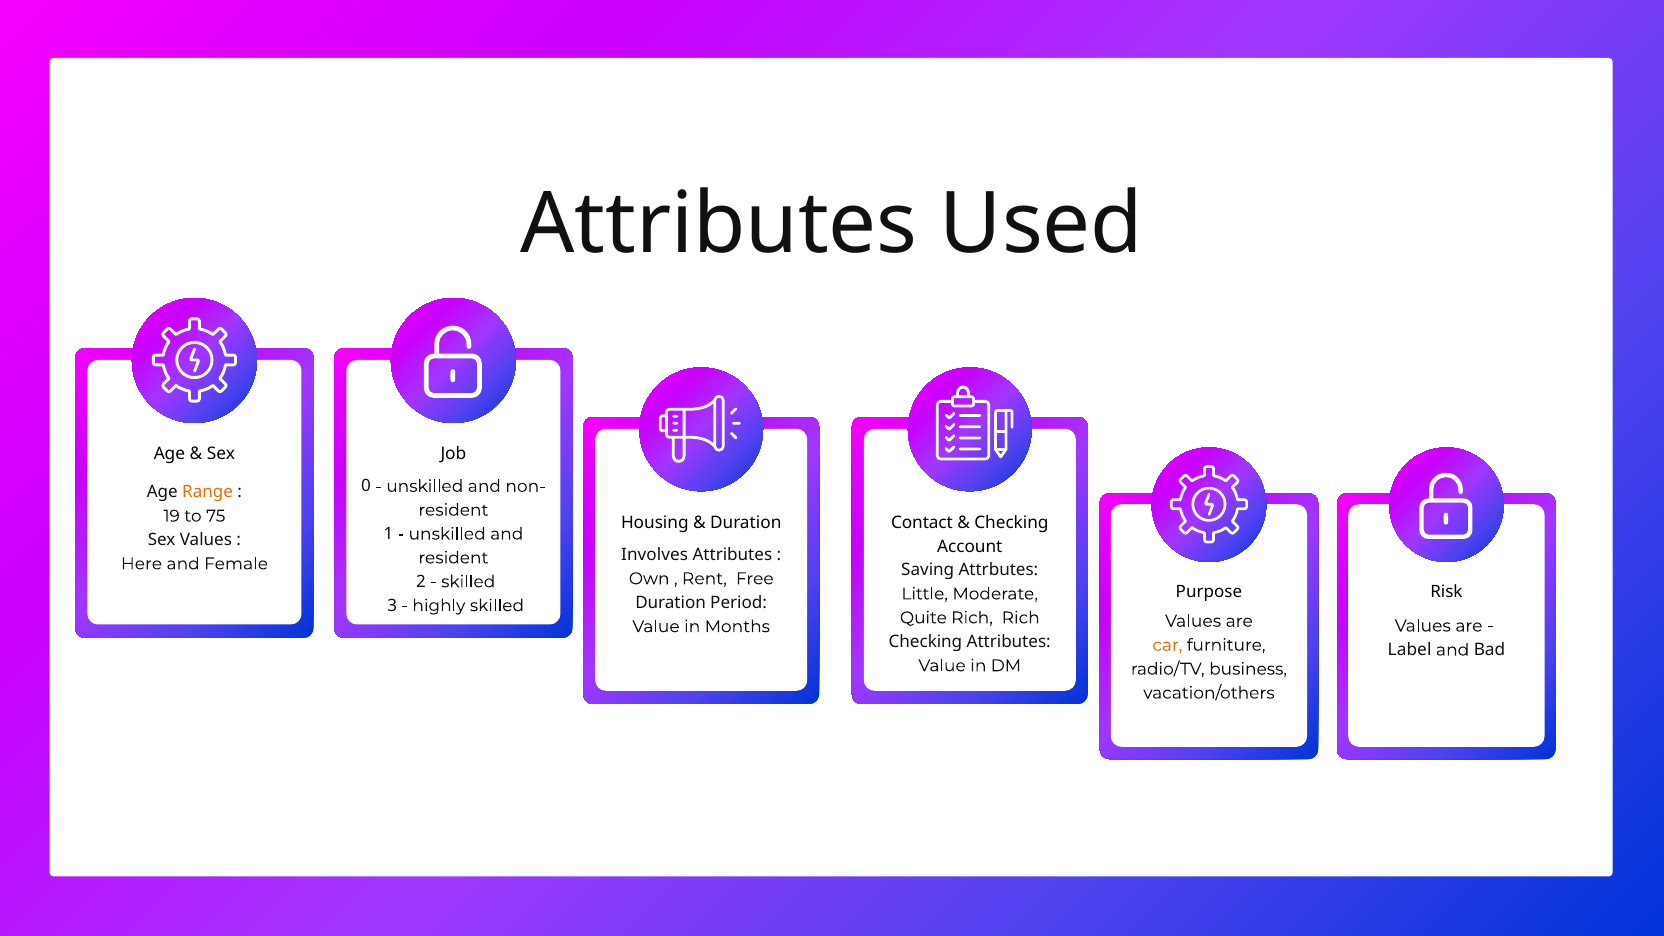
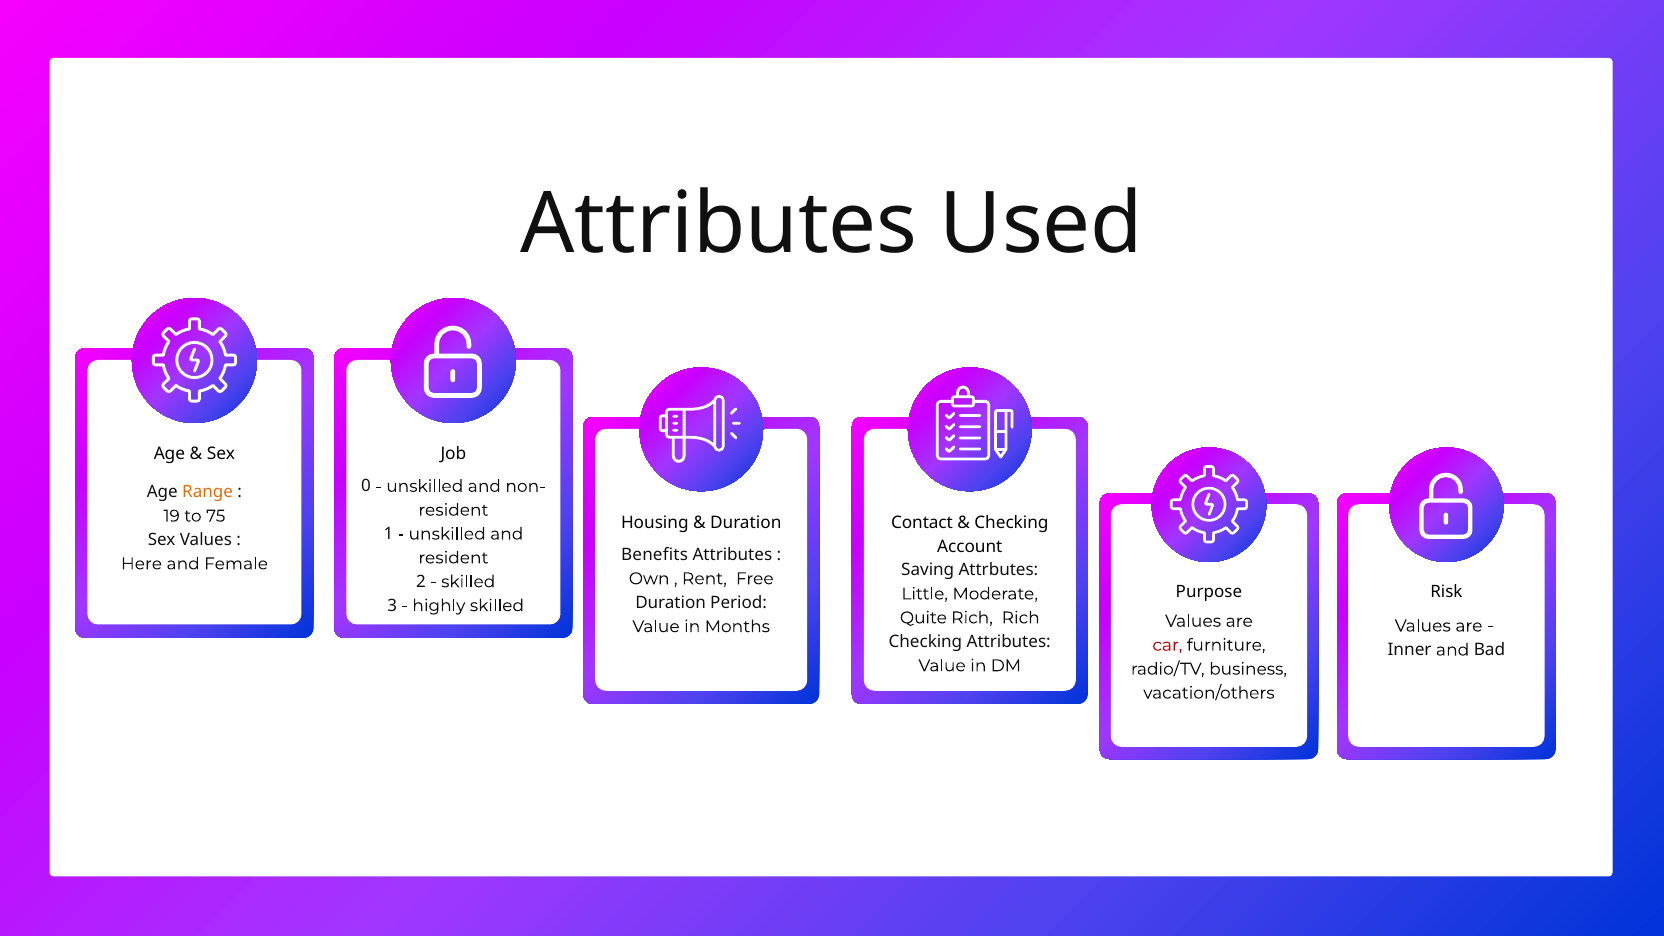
Involves: Involves -> Benefits
car colour: orange -> red
Label: Label -> Inner
